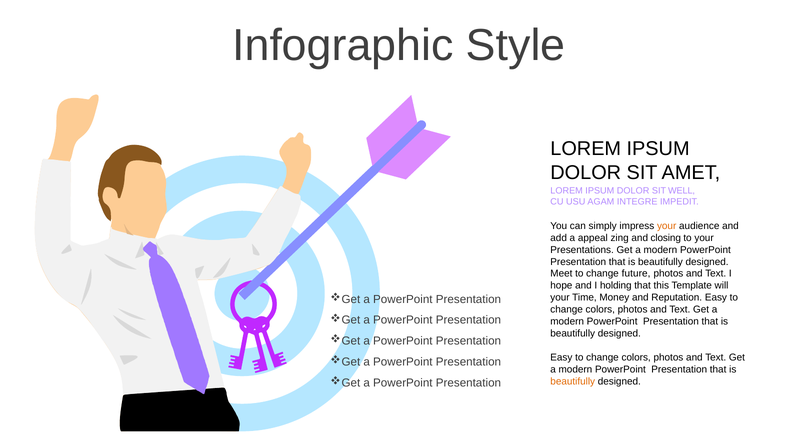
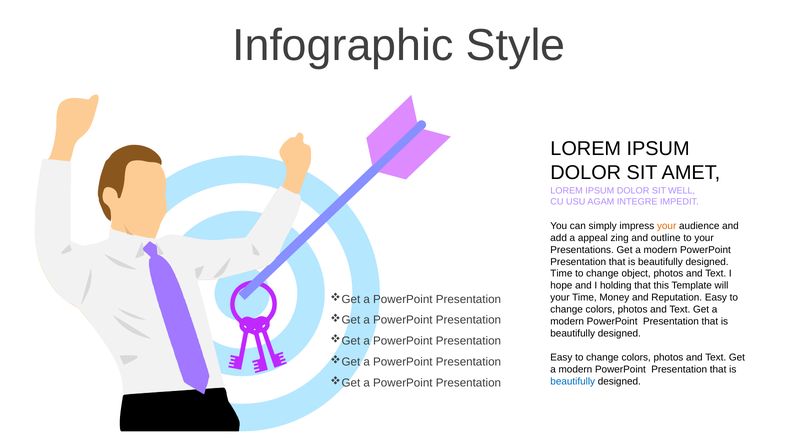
closing: closing -> outline
Meet at (561, 274): Meet -> Time
future: future -> object
beautifully at (573, 381) colour: orange -> blue
